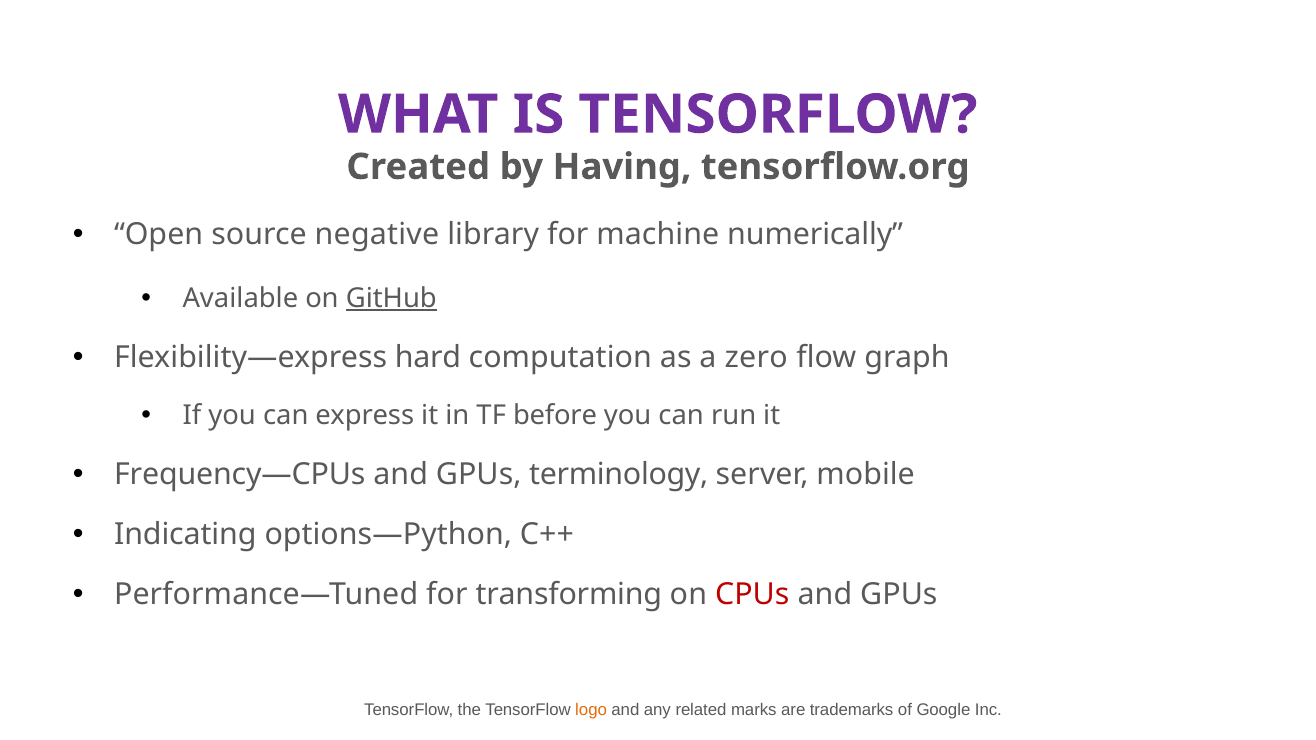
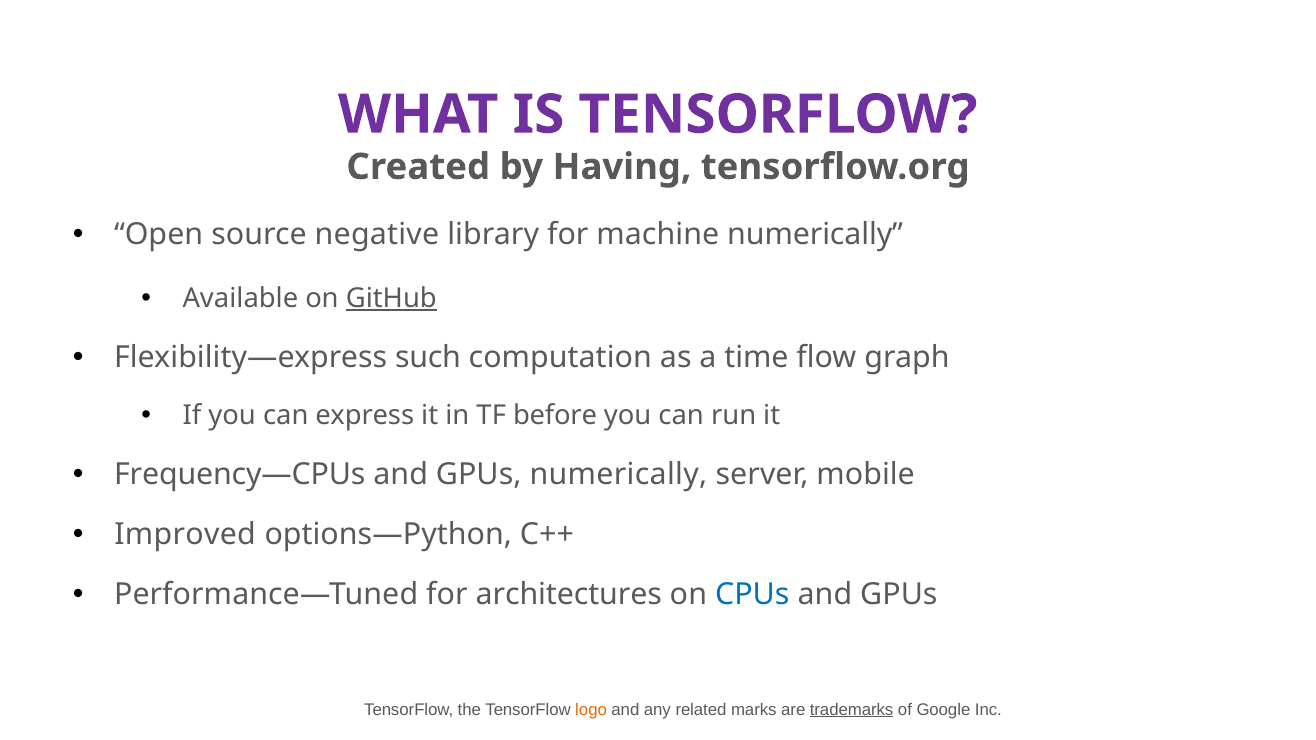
hard: hard -> such
zero: zero -> time
GPUs terminology: terminology -> numerically
Indicating: Indicating -> Improved
transforming: transforming -> architectures
CPUs colour: red -> blue
trademarks underline: none -> present
